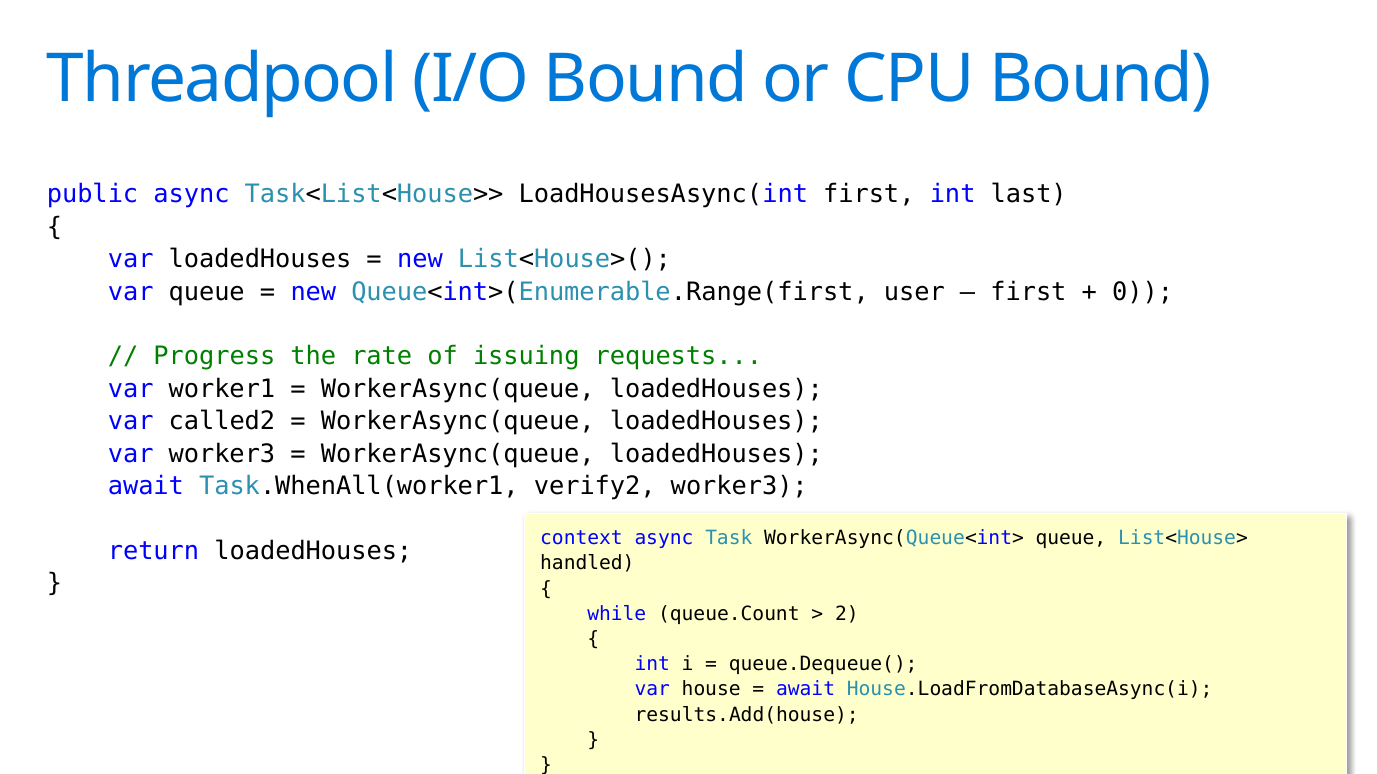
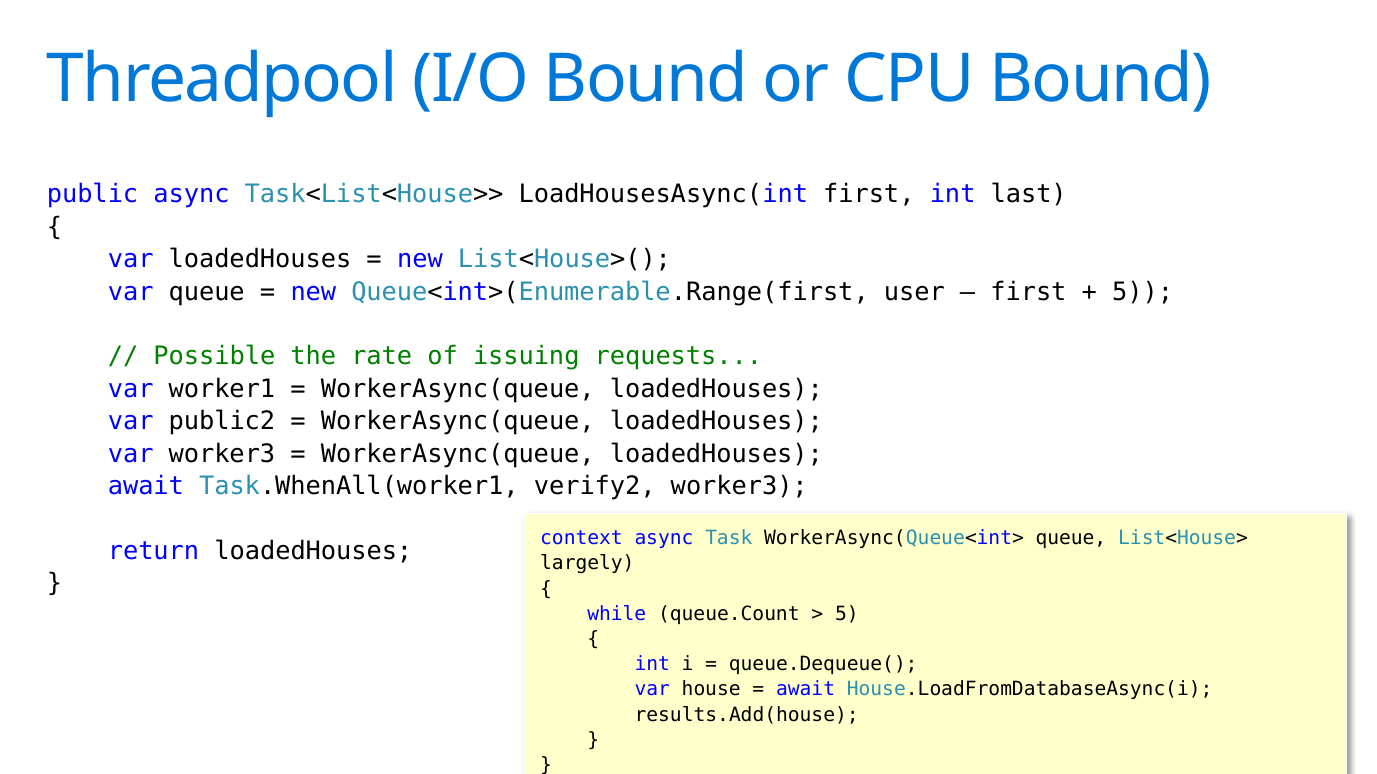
0 at (1143, 292): 0 -> 5
Progress: Progress -> Possible
called2: called2 -> public2
handled: handled -> largely
2 at (847, 614): 2 -> 5
